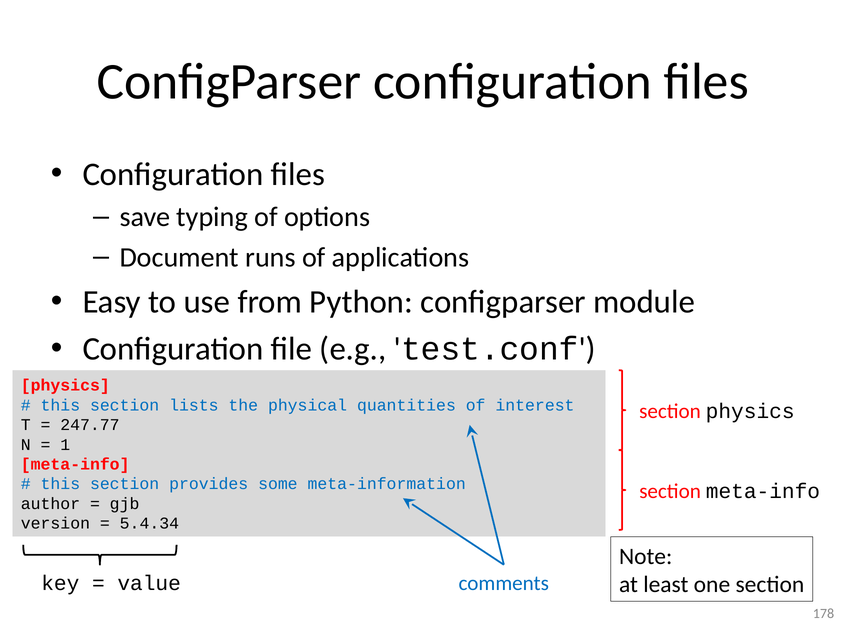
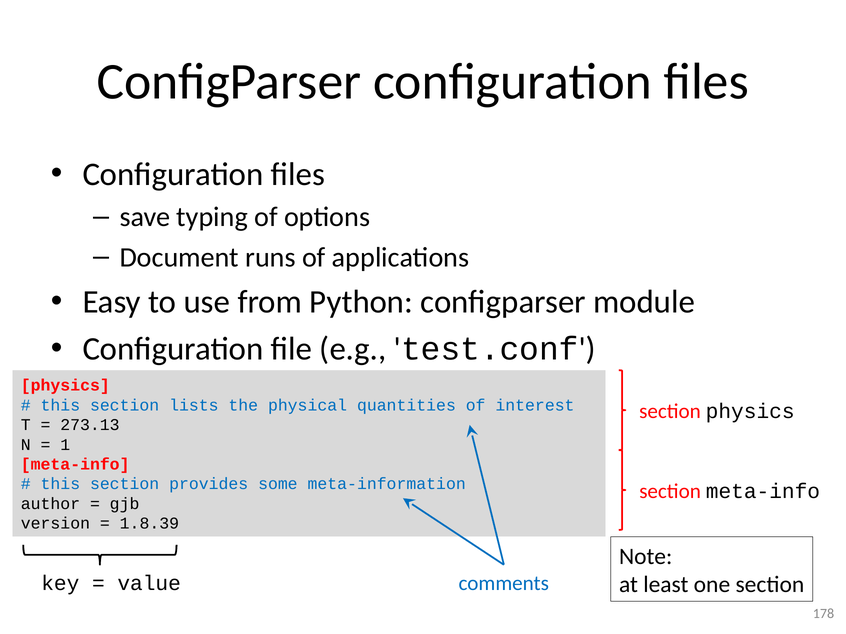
247.77: 247.77 -> 273.13
5.4.34: 5.4.34 -> 1.8.39
